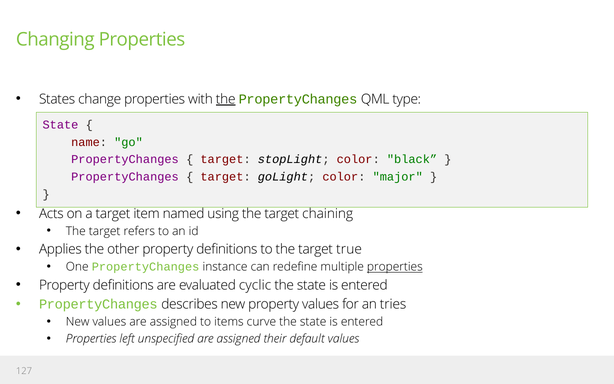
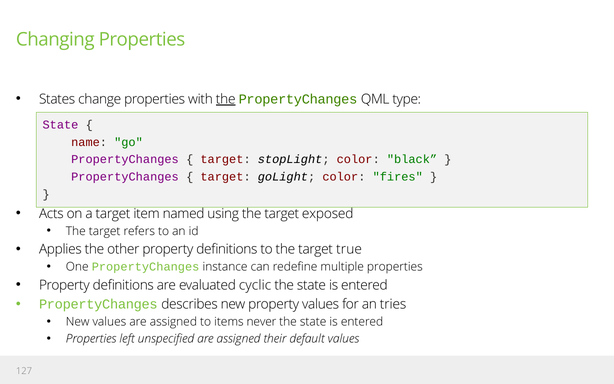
major: major -> fires
chaining: chaining -> exposed
properties at (395, 267) underline: present -> none
curve: curve -> never
